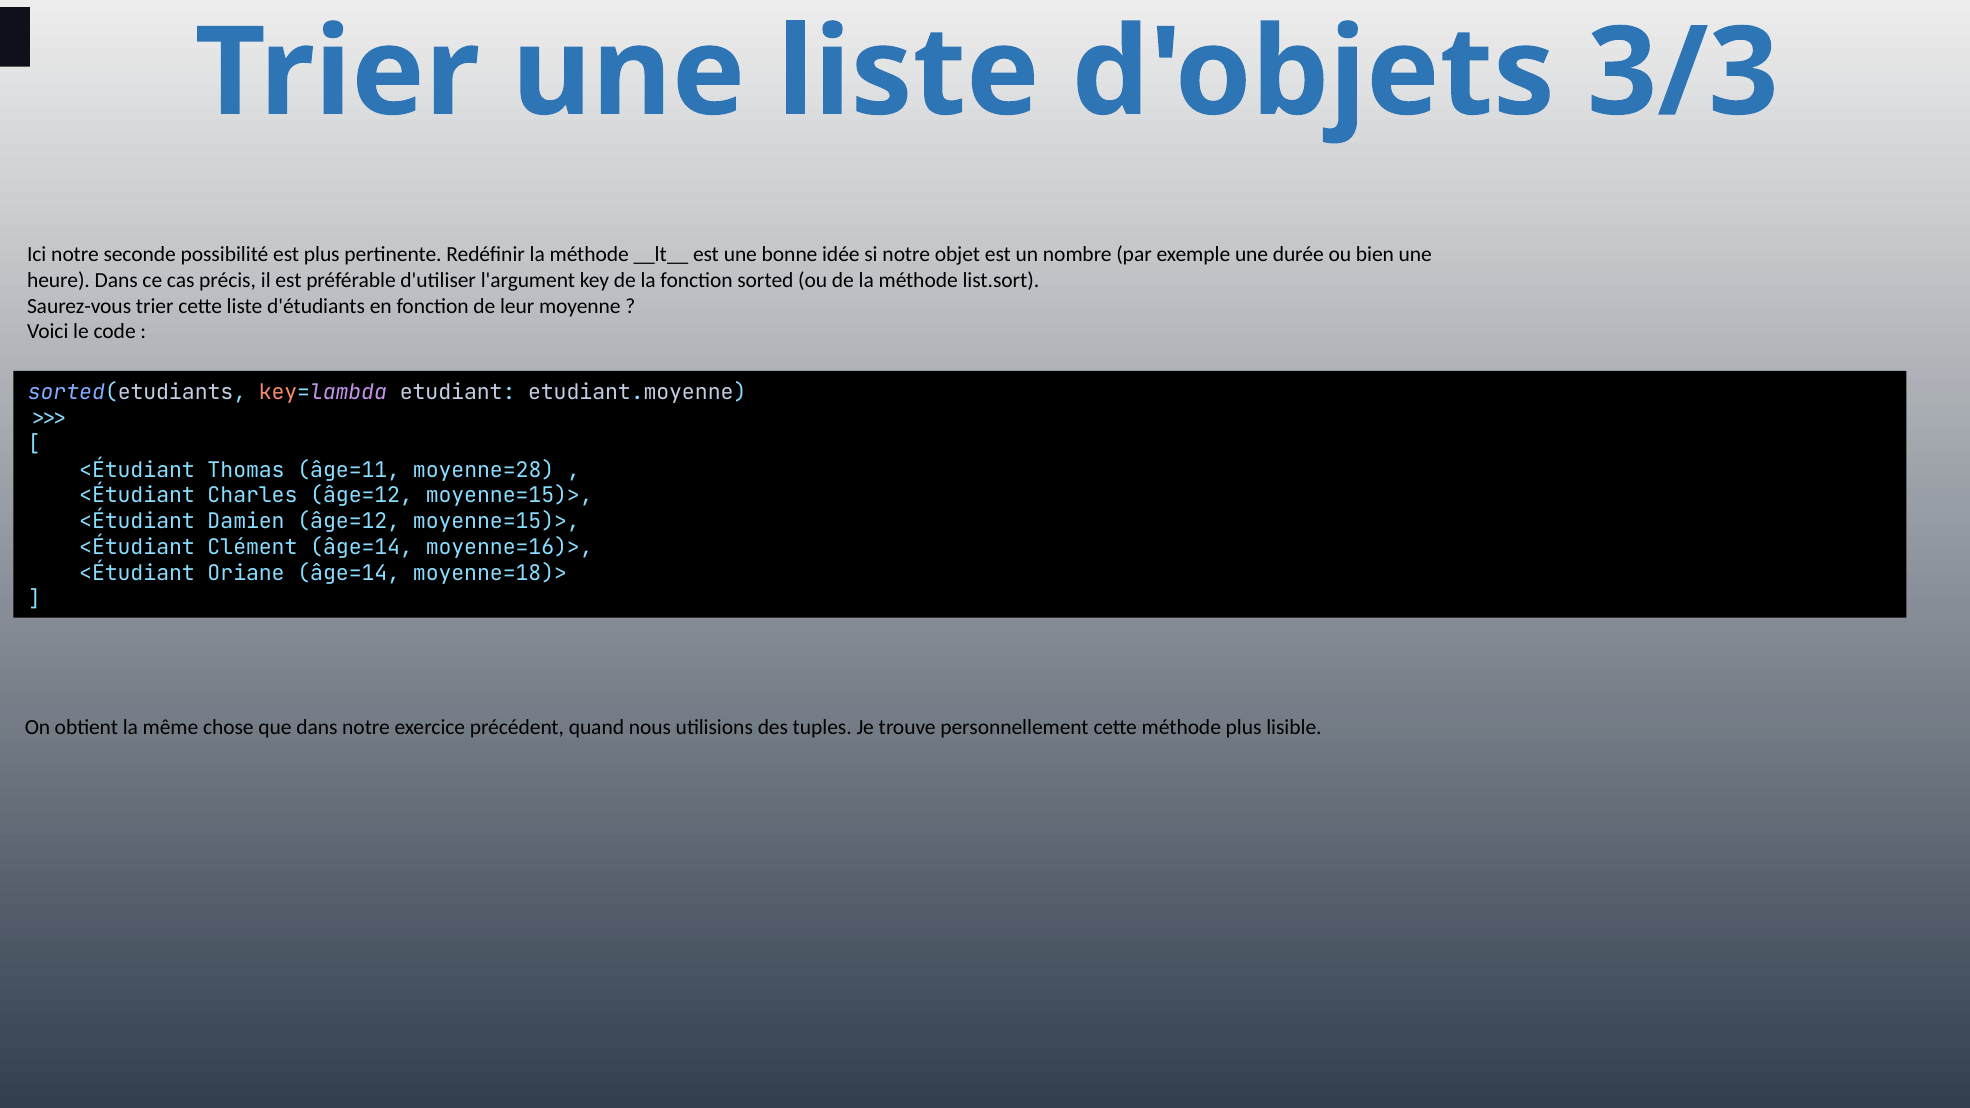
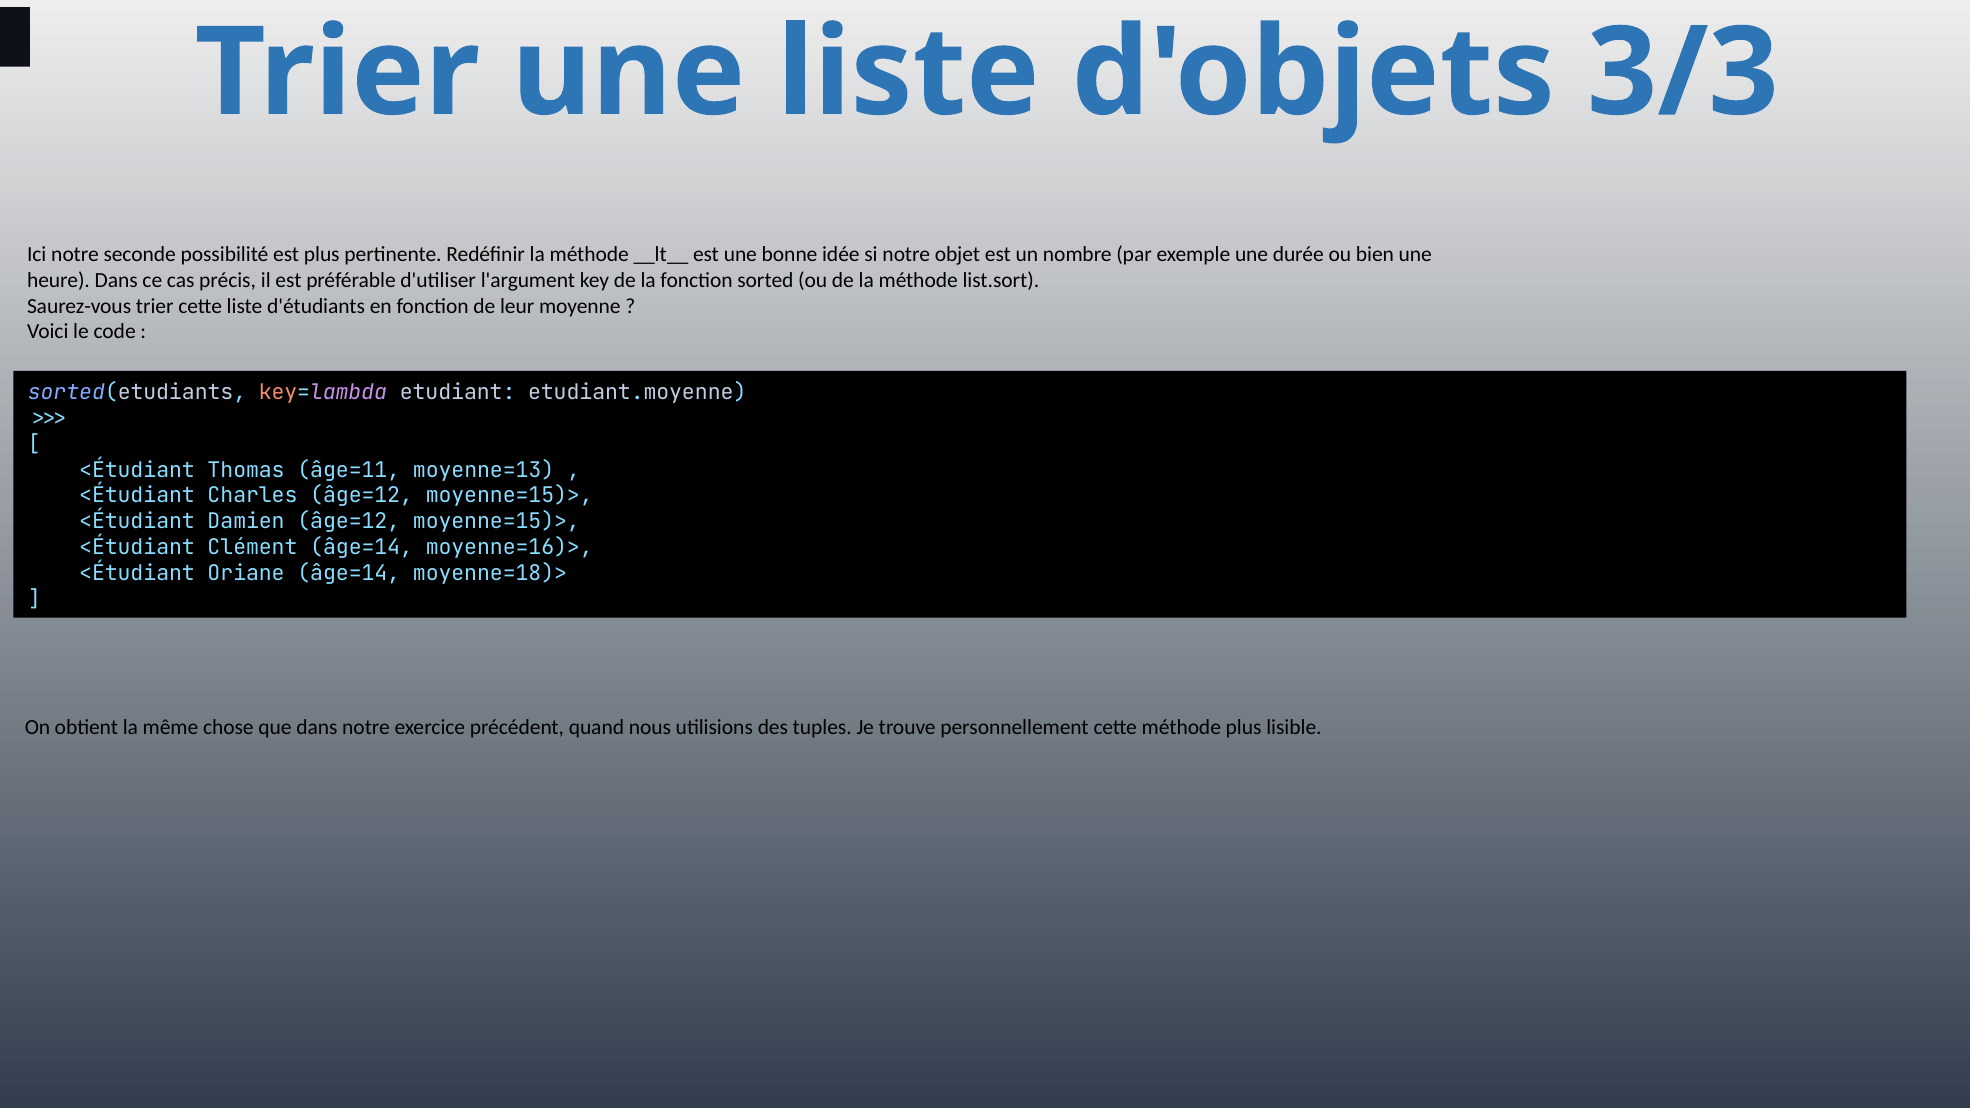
moyenne=28)>: moyenne=28)> -> moyenne=13)>
